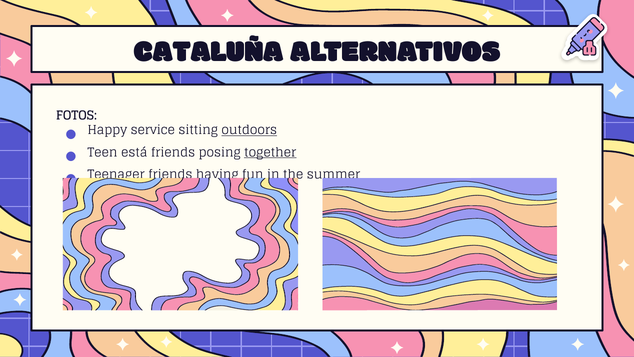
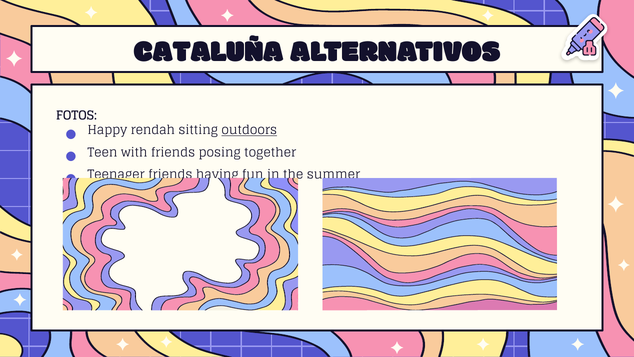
service: service -> rendah
está: está -> with
together underline: present -> none
